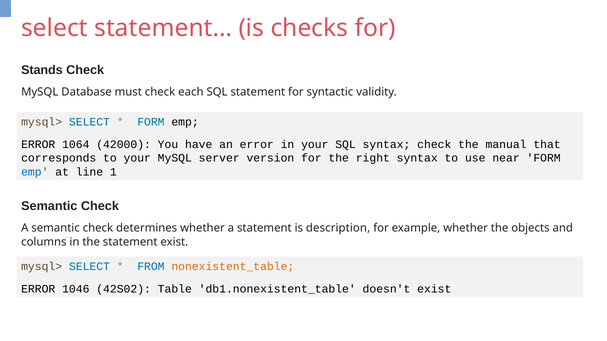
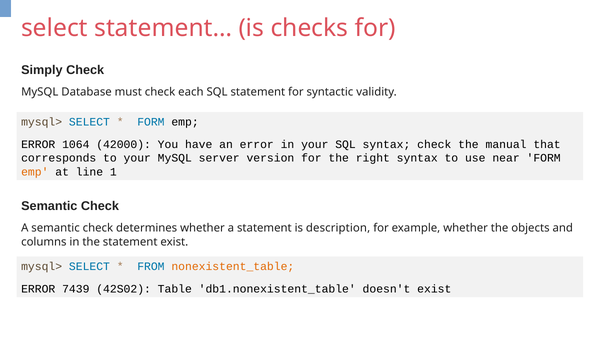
Stands: Stands -> Simply
emp at (35, 172) colour: blue -> orange
1046: 1046 -> 7439
